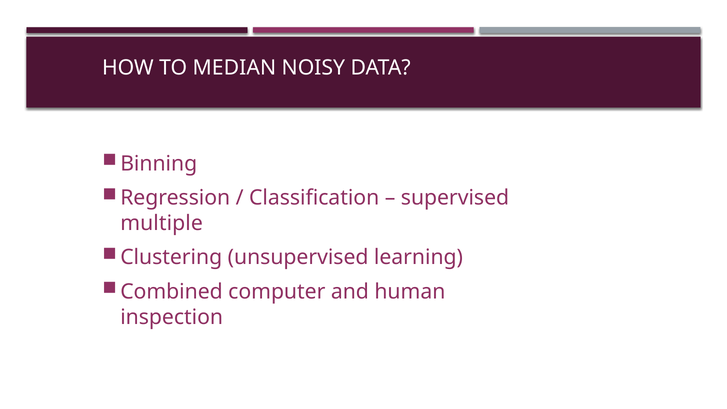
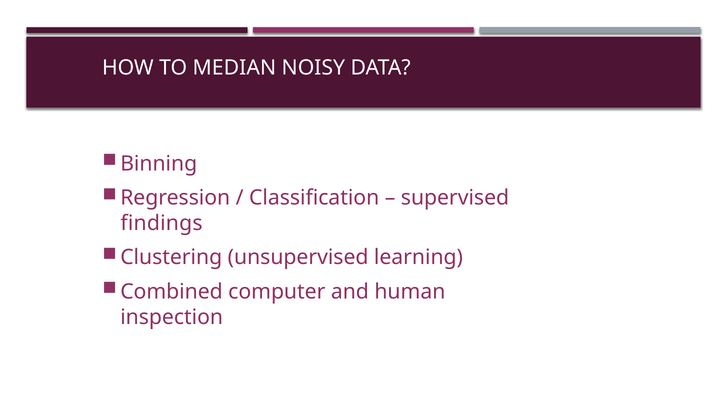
multiple: multiple -> findings
